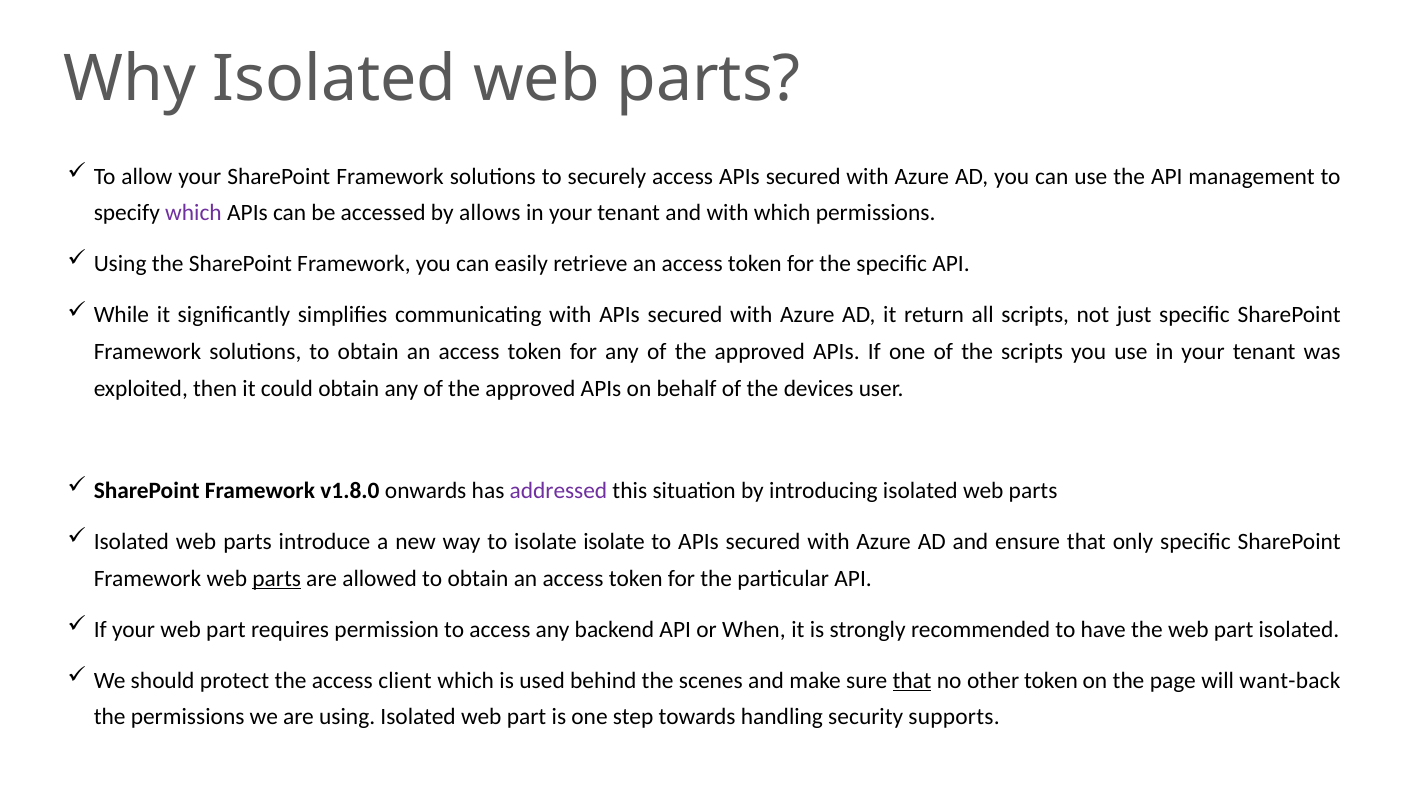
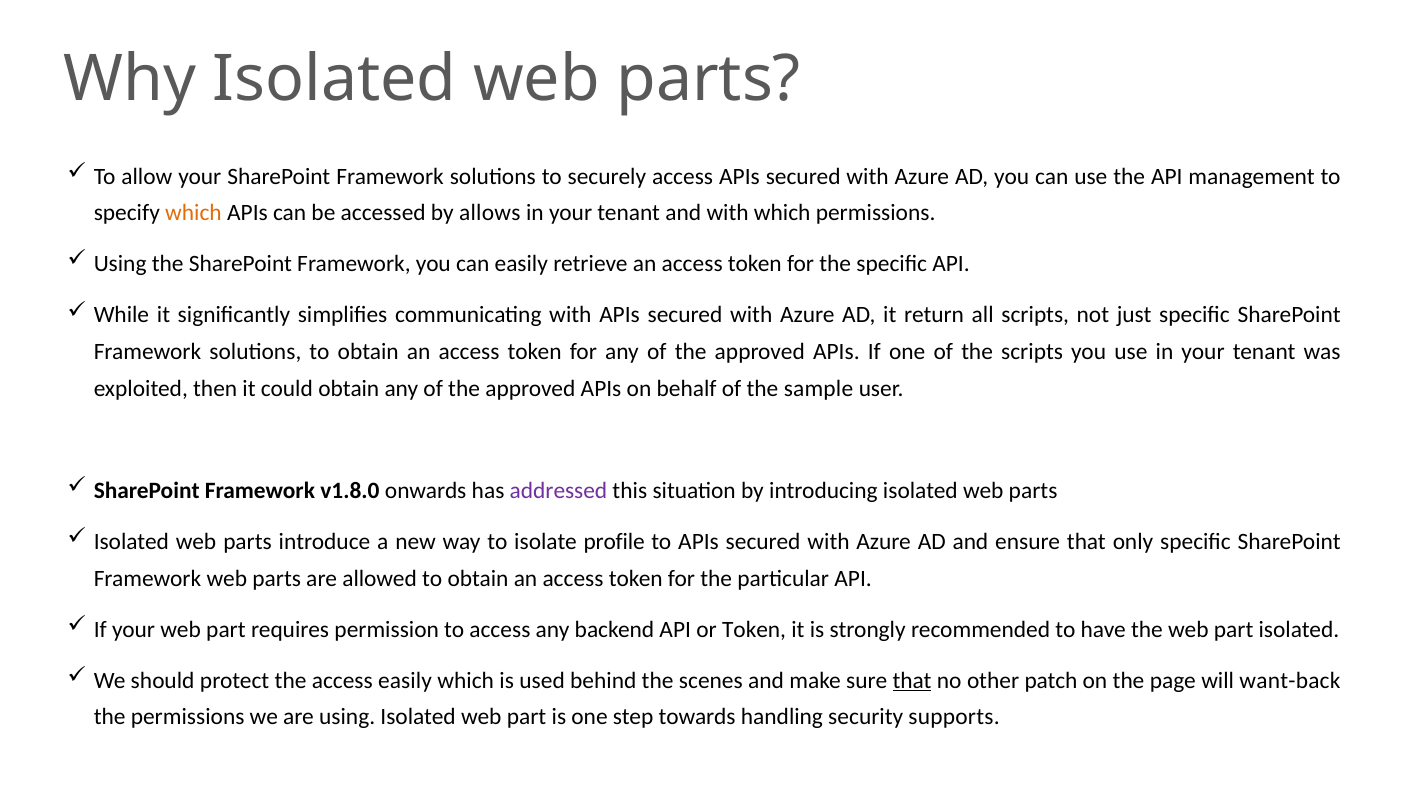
which at (193, 213) colour: purple -> orange
devices: devices -> sample
isolate isolate: isolate -> profile
parts at (277, 578) underline: present -> none
or When: When -> Token
access client: client -> easily
other token: token -> patch
